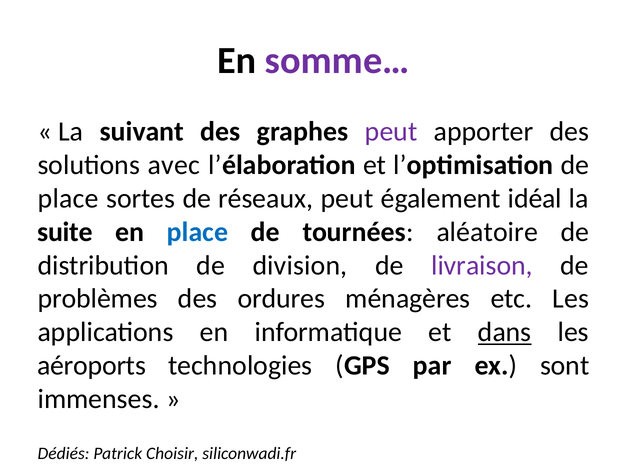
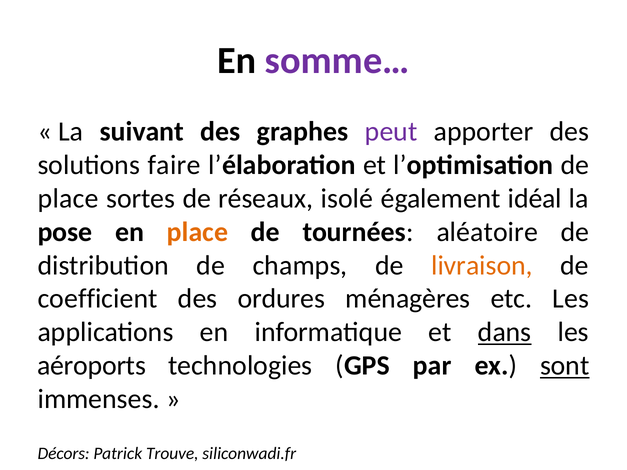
avec: avec -> faire
réseaux peut: peut -> isolé
suite: suite -> pose
place at (197, 232) colour: blue -> orange
division: division -> champs
livraison colour: purple -> orange
problèmes: problèmes -> coefficient
sont underline: none -> present
Dédiés: Dédiés -> Décors
Choisir: Choisir -> Trouve
